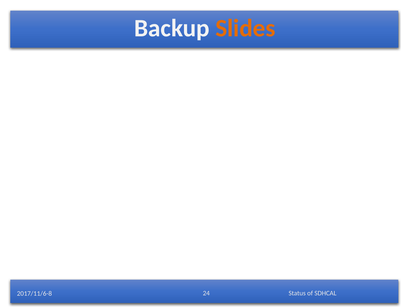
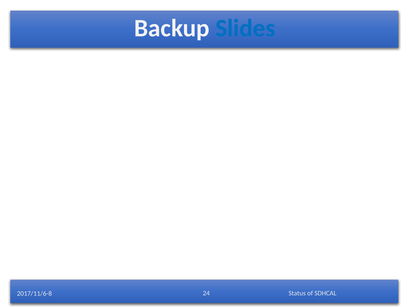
Slides colour: orange -> blue
